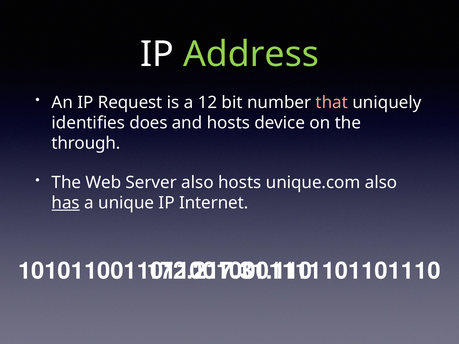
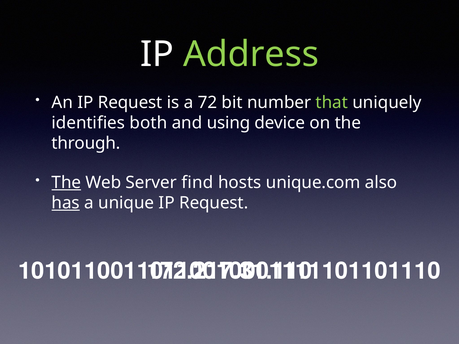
12: 12 -> 72
that colour: pink -> light green
does: does -> both
and hosts: hosts -> using
The at (66, 183) underline: none -> present
Server also: also -> find
unique IP Internet: Internet -> Request
